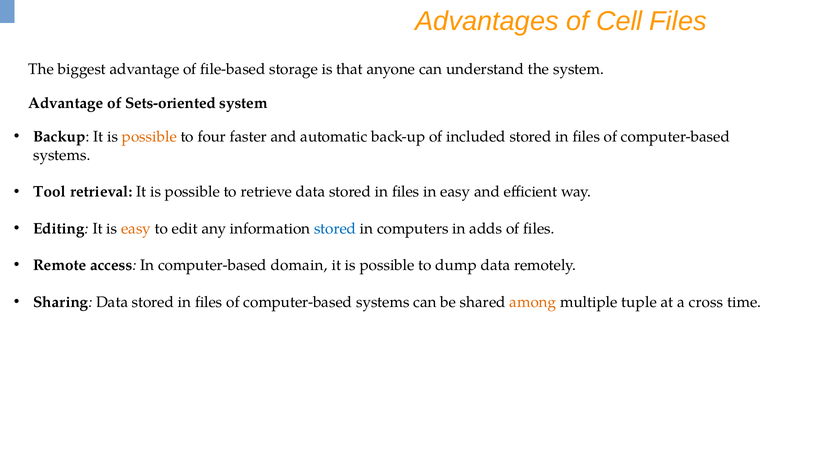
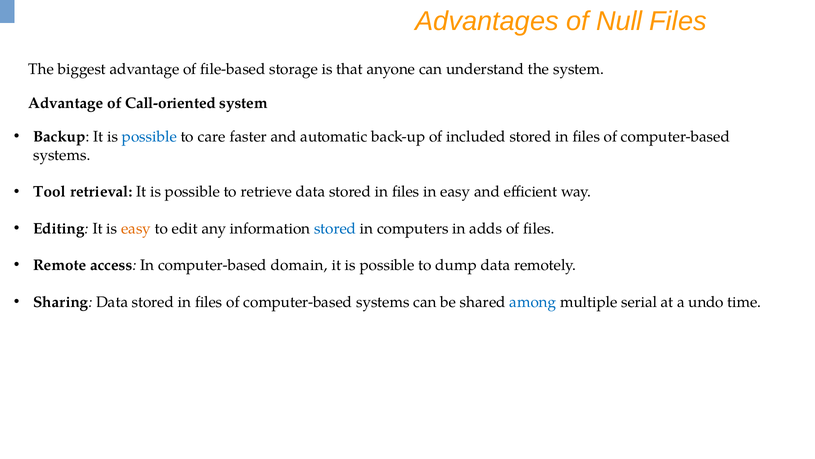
Cell: Cell -> Null
Sets-oriented: Sets-oriented -> Call-oriented
possible at (149, 137) colour: orange -> blue
four: four -> care
among colour: orange -> blue
tuple: tuple -> serial
cross: cross -> undo
